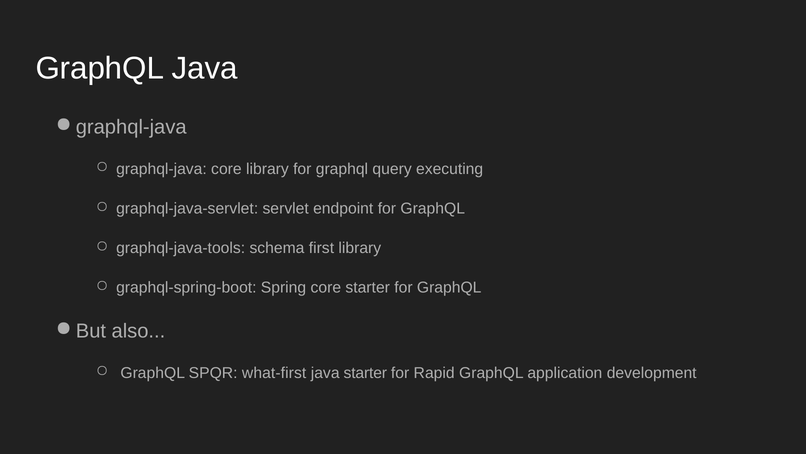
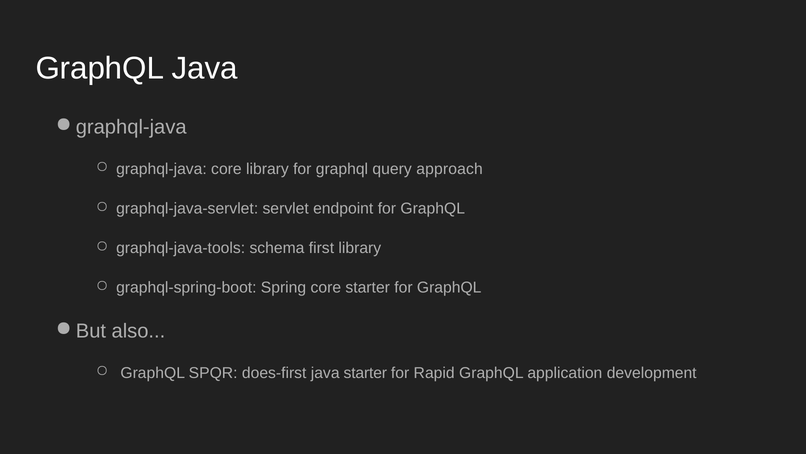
executing: executing -> approach
what-first: what-first -> does-first
